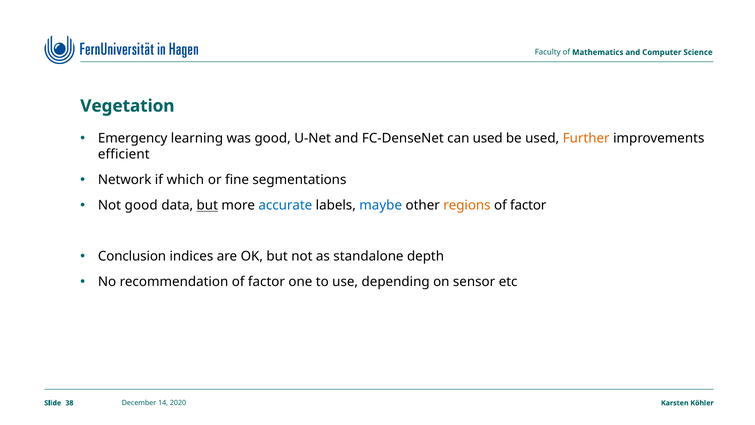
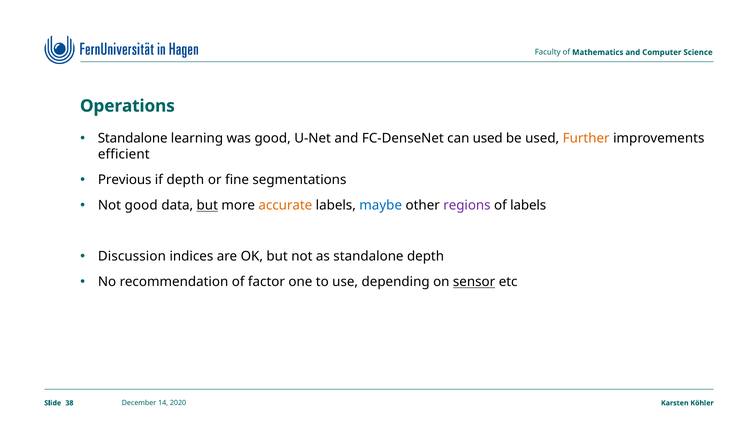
Vegetation: Vegetation -> Operations
Emergency at (133, 138): Emergency -> Standalone
Network: Network -> Previous
if which: which -> depth
accurate colour: blue -> orange
regions colour: orange -> purple
factor at (528, 205): factor -> labels
Conclusion: Conclusion -> Discussion
sensor underline: none -> present
